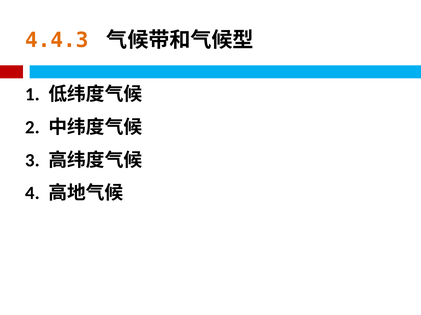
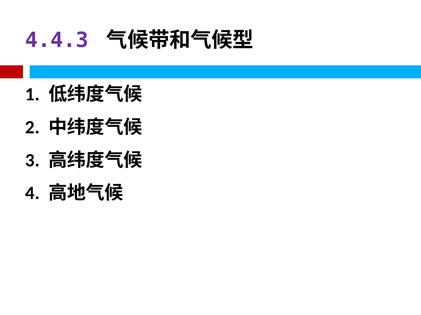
4.4.3 colour: orange -> purple
